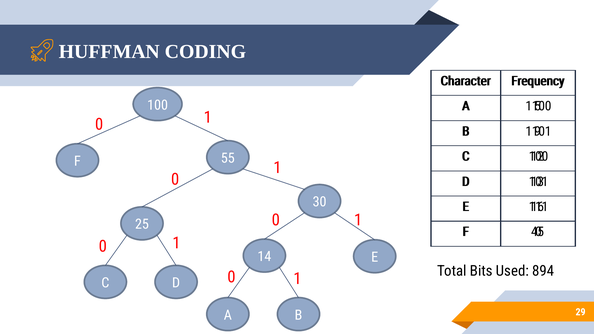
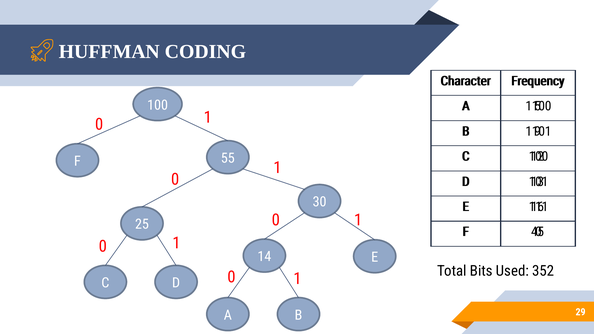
894: 894 -> 352
